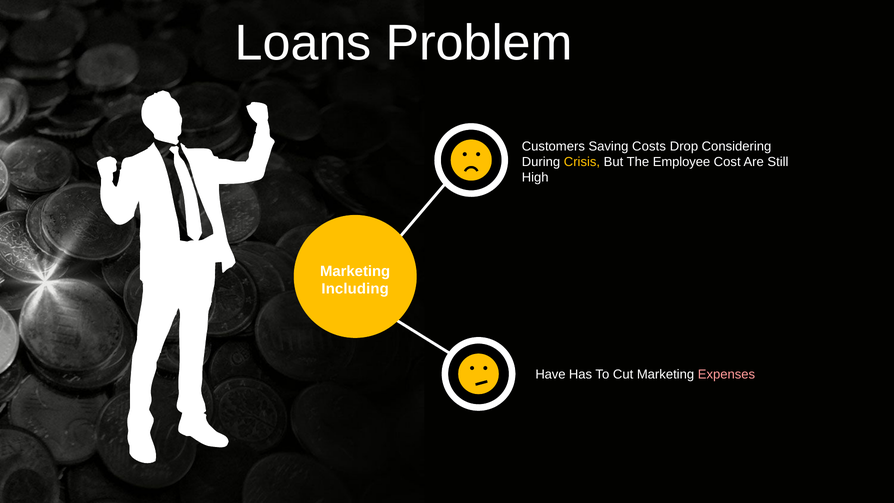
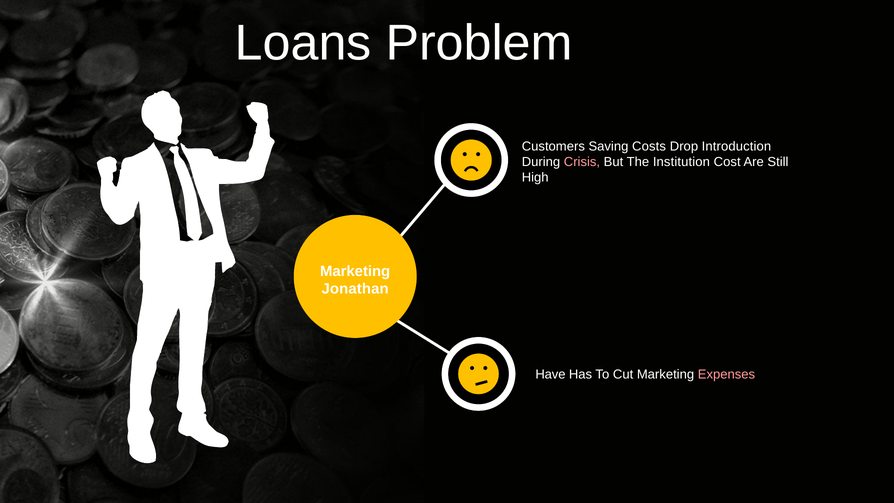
Considering: Considering -> Introduction
Crisis colour: yellow -> pink
Employee: Employee -> Institution
Including: Including -> Jonathan
